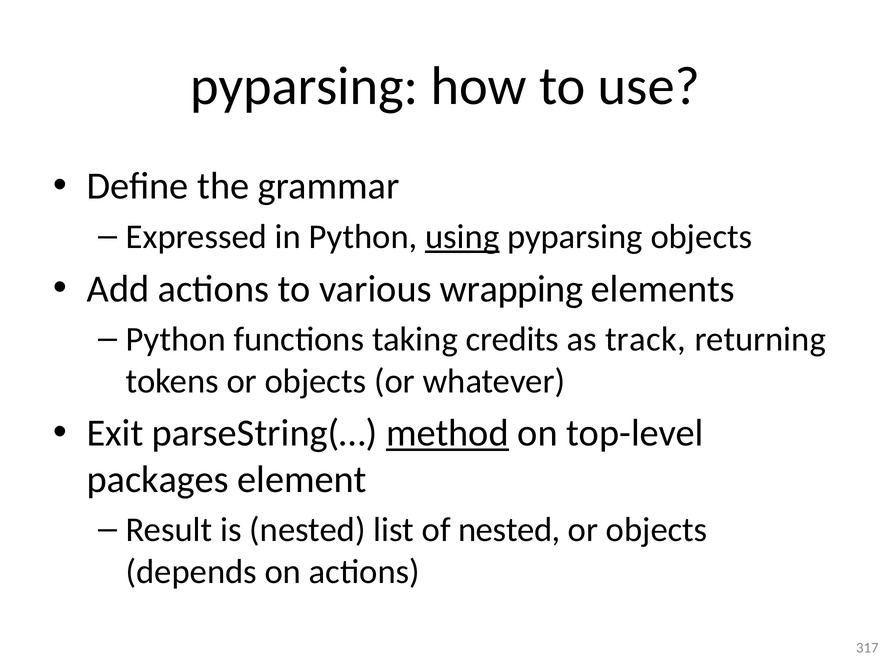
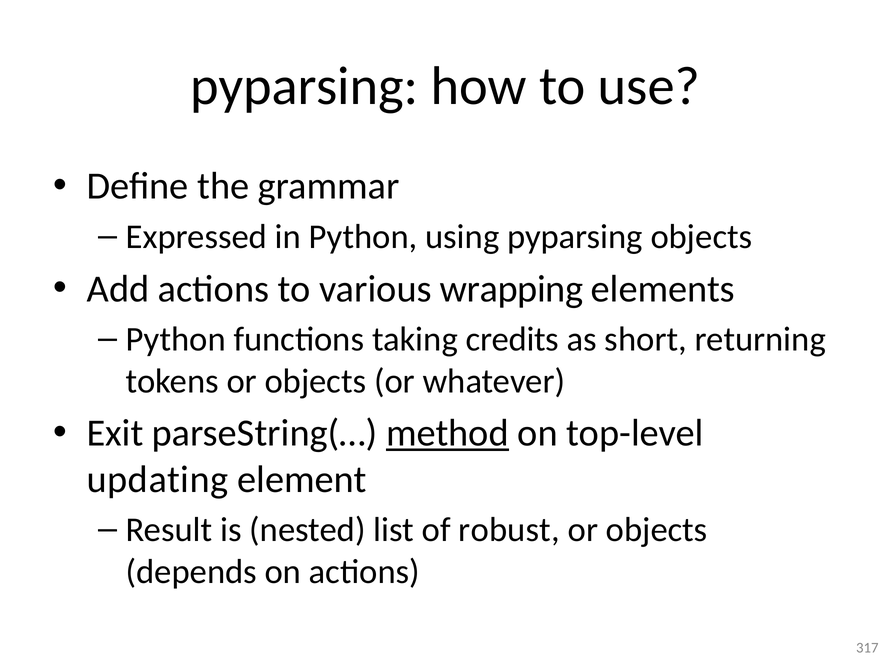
using underline: present -> none
track: track -> short
packages: packages -> updating
of nested: nested -> robust
